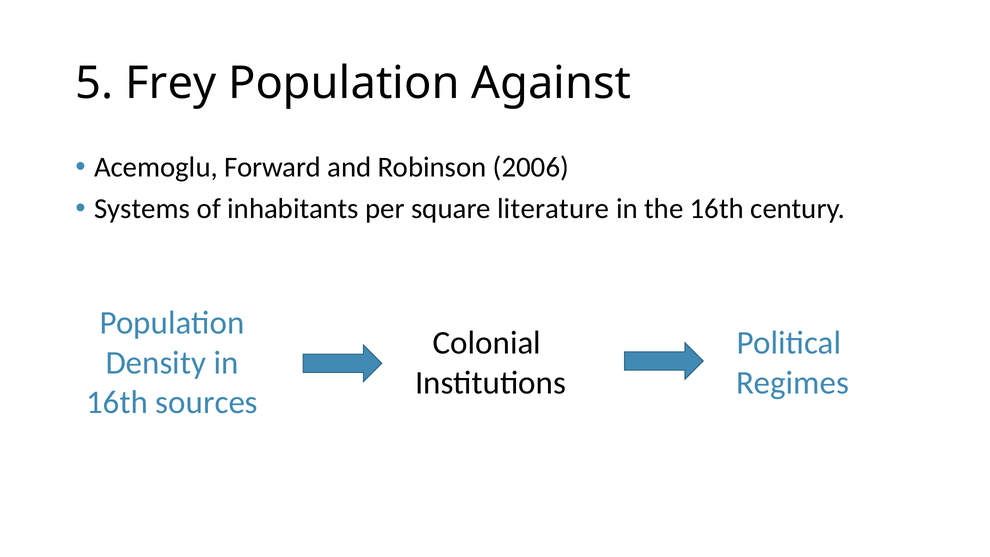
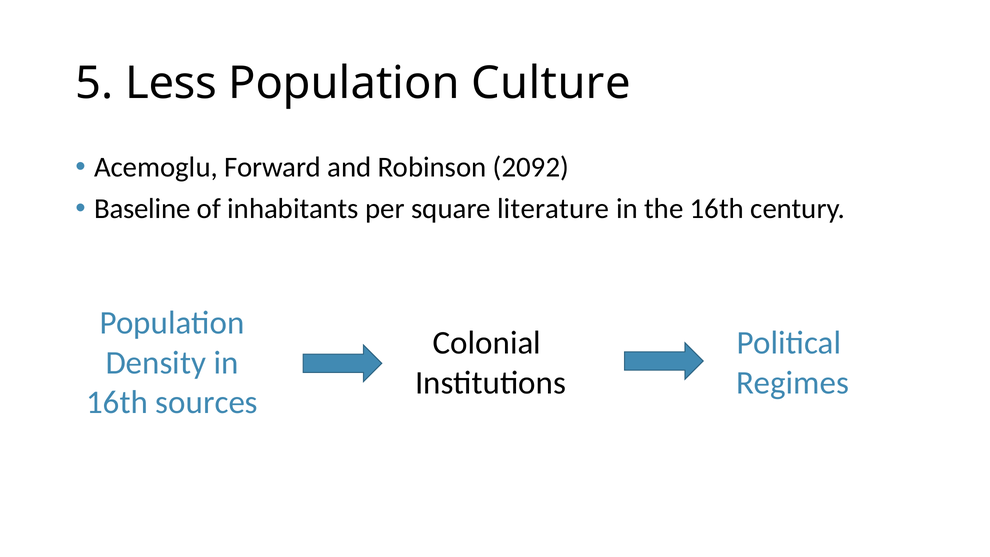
Frey: Frey -> Less
Against: Against -> Culture
2006: 2006 -> 2092
Systems: Systems -> Baseline
